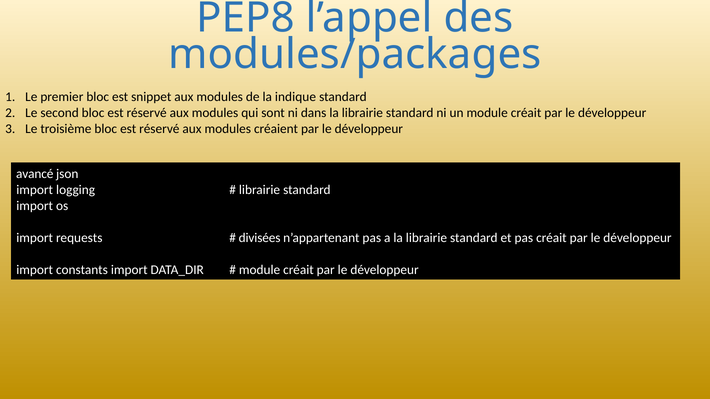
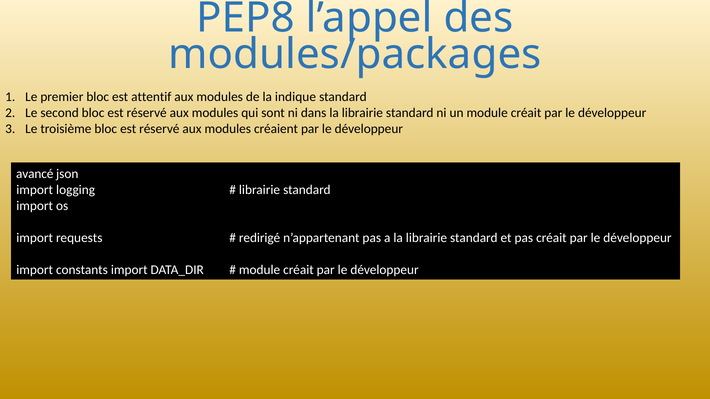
snippet: snippet -> attentif
divisées: divisées -> redirigé
